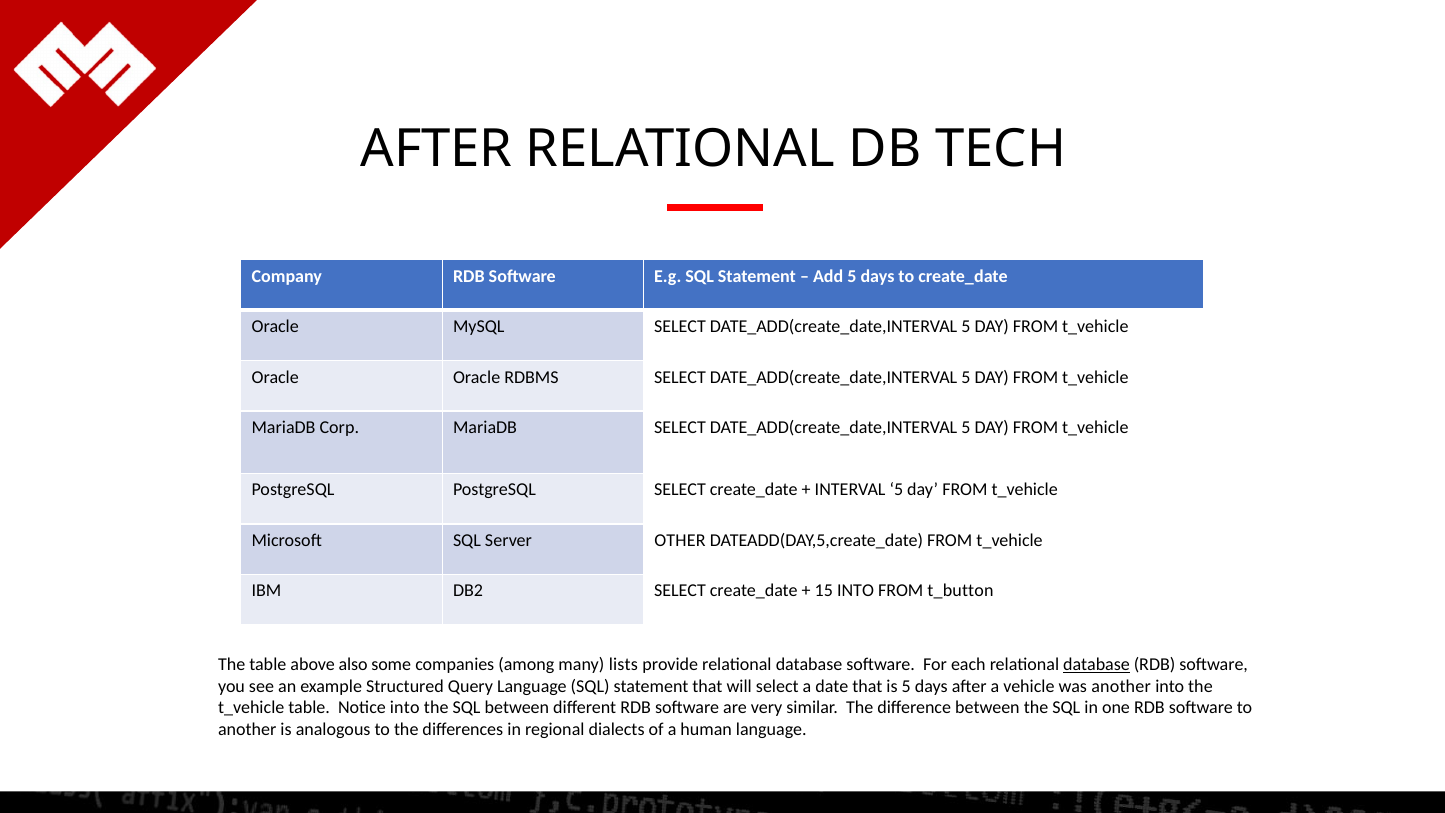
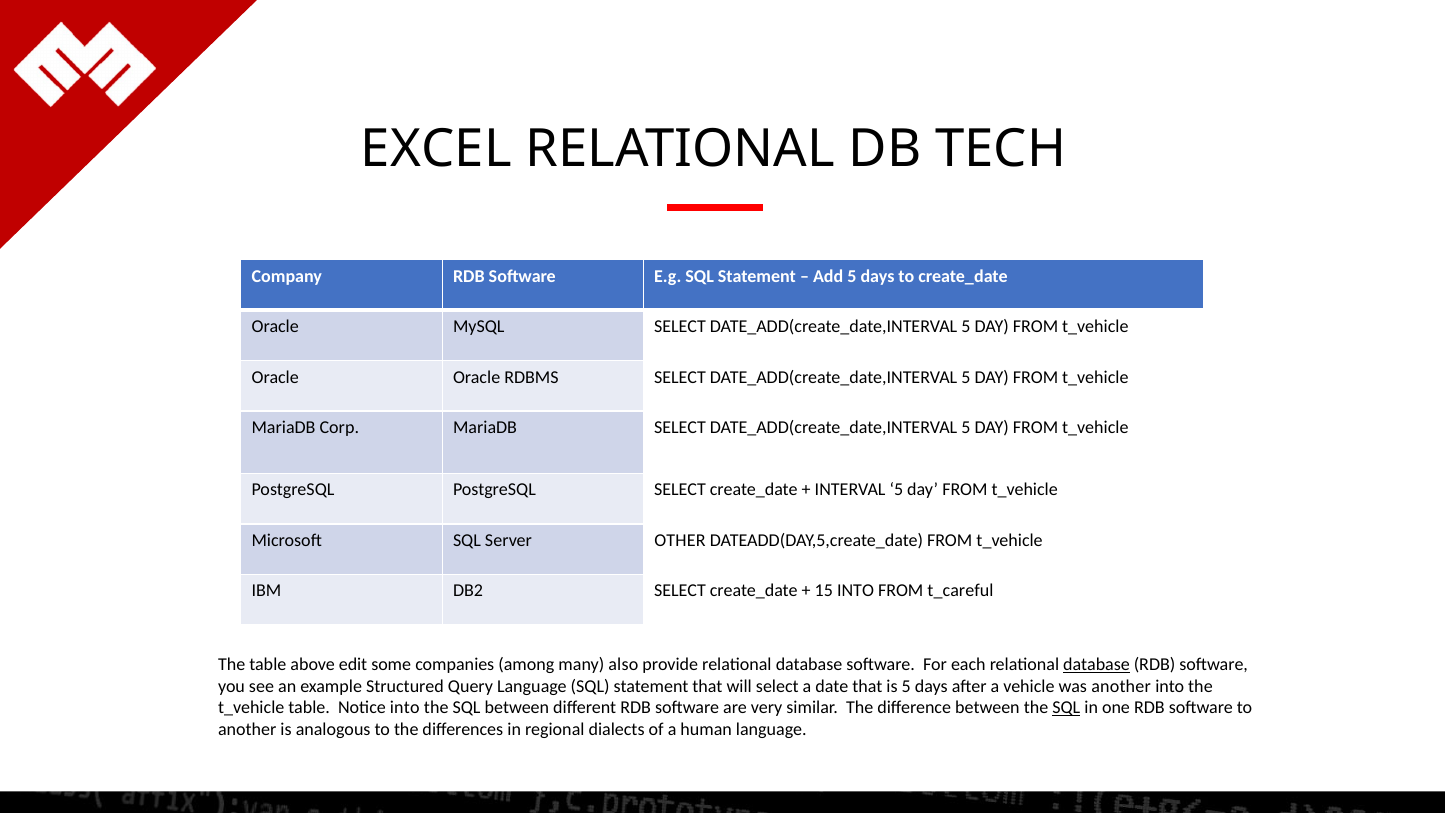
AFTER at (436, 149): AFTER -> EXCEL
t_button: t_button -> t_careful
also: also -> edit
lists: lists -> also
SQL at (1066, 708) underline: none -> present
